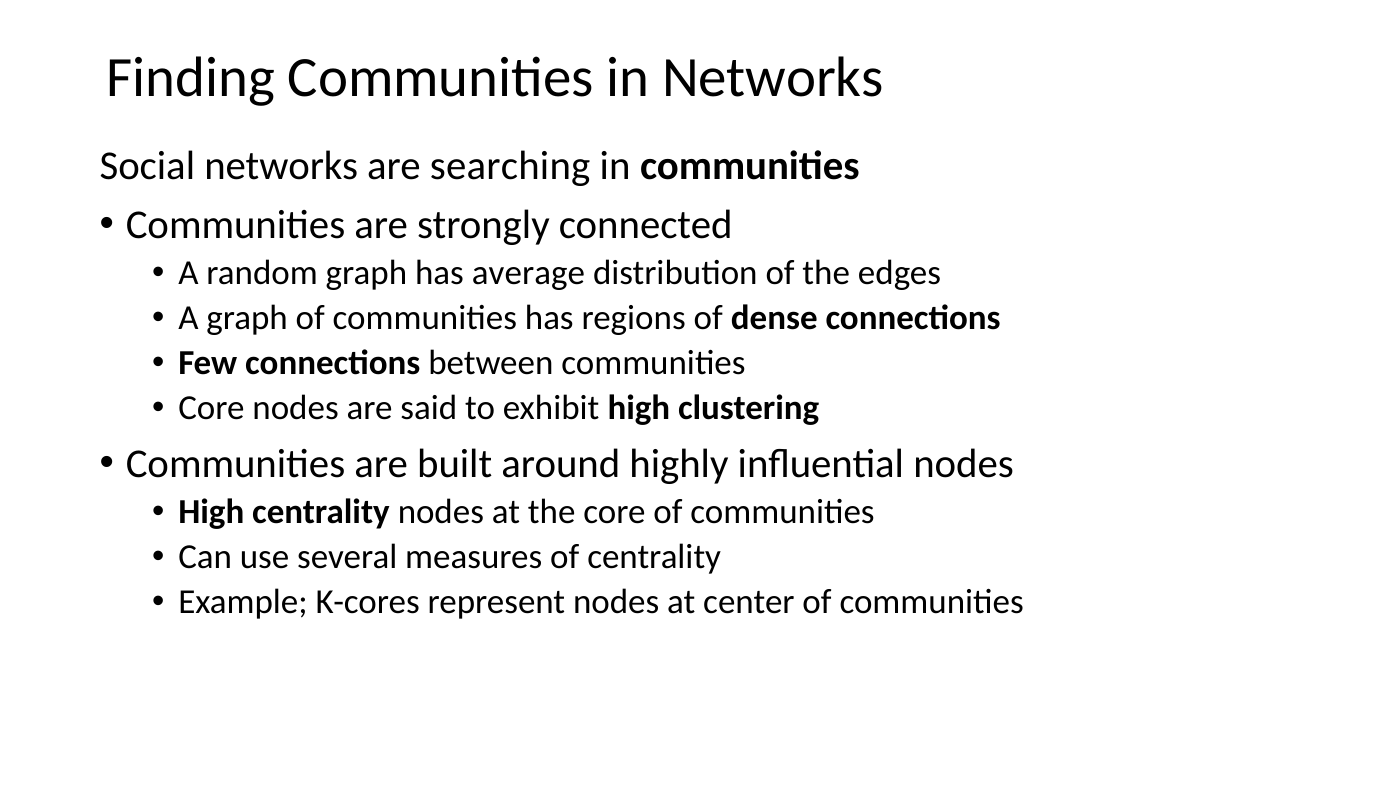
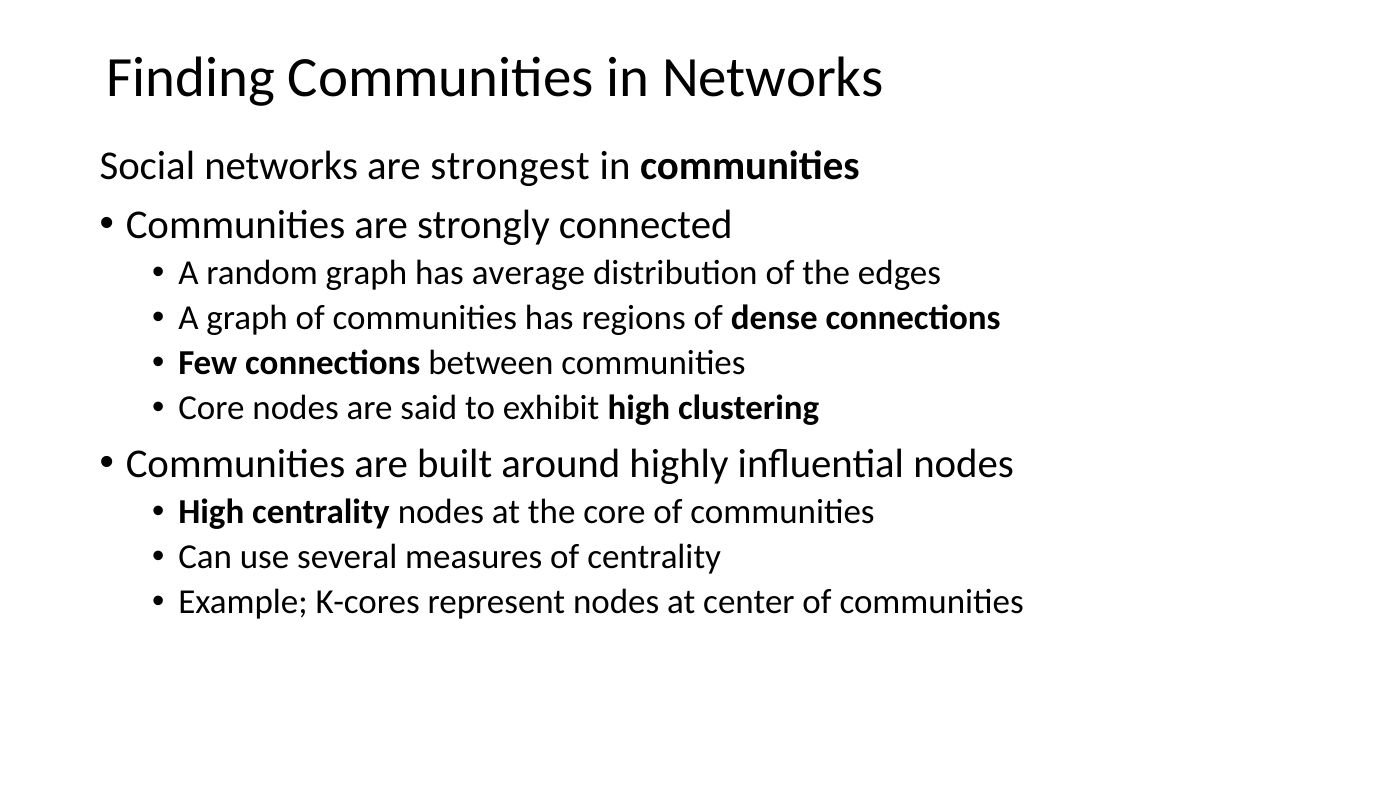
searching: searching -> strongest
